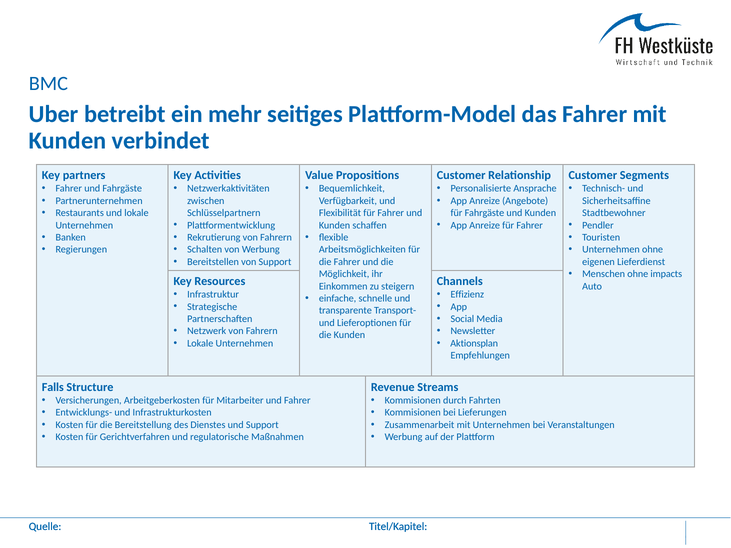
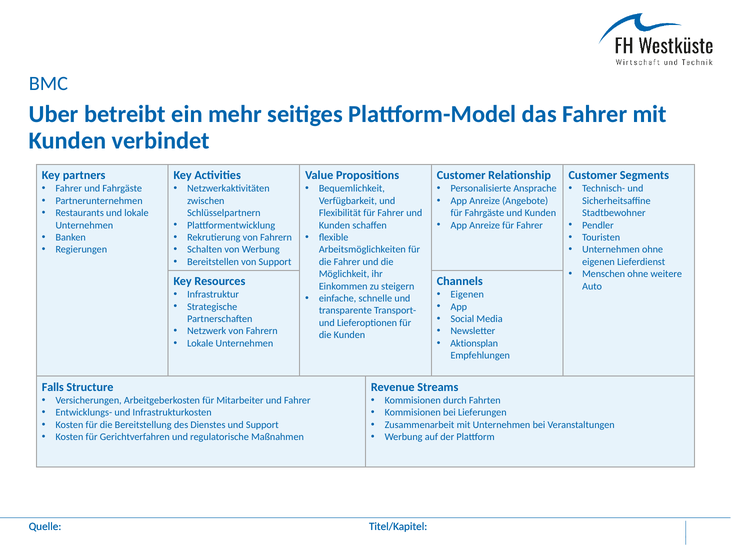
impacts: impacts -> weitere
Effizienz at (467, 295): Effizienz -> Eigenen
